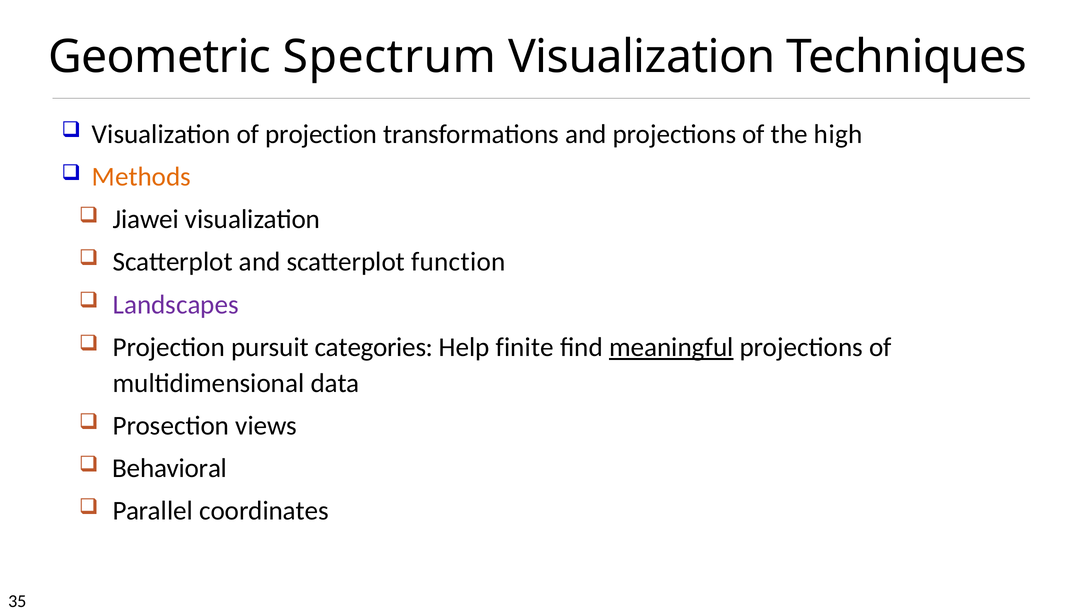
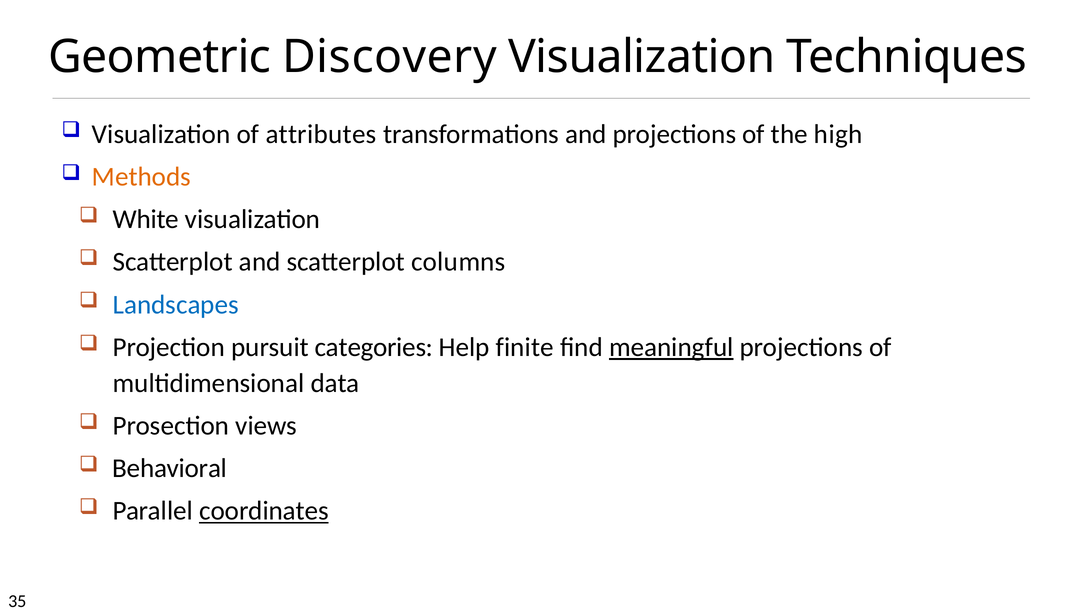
Spectrum: Spectrum -> Discovery
of projection: projection -> attributes
Jiawei: Jiawei -> White
function: function -> columns
Landscapes colour: purple -> blue
coordinates underline: none -> present
